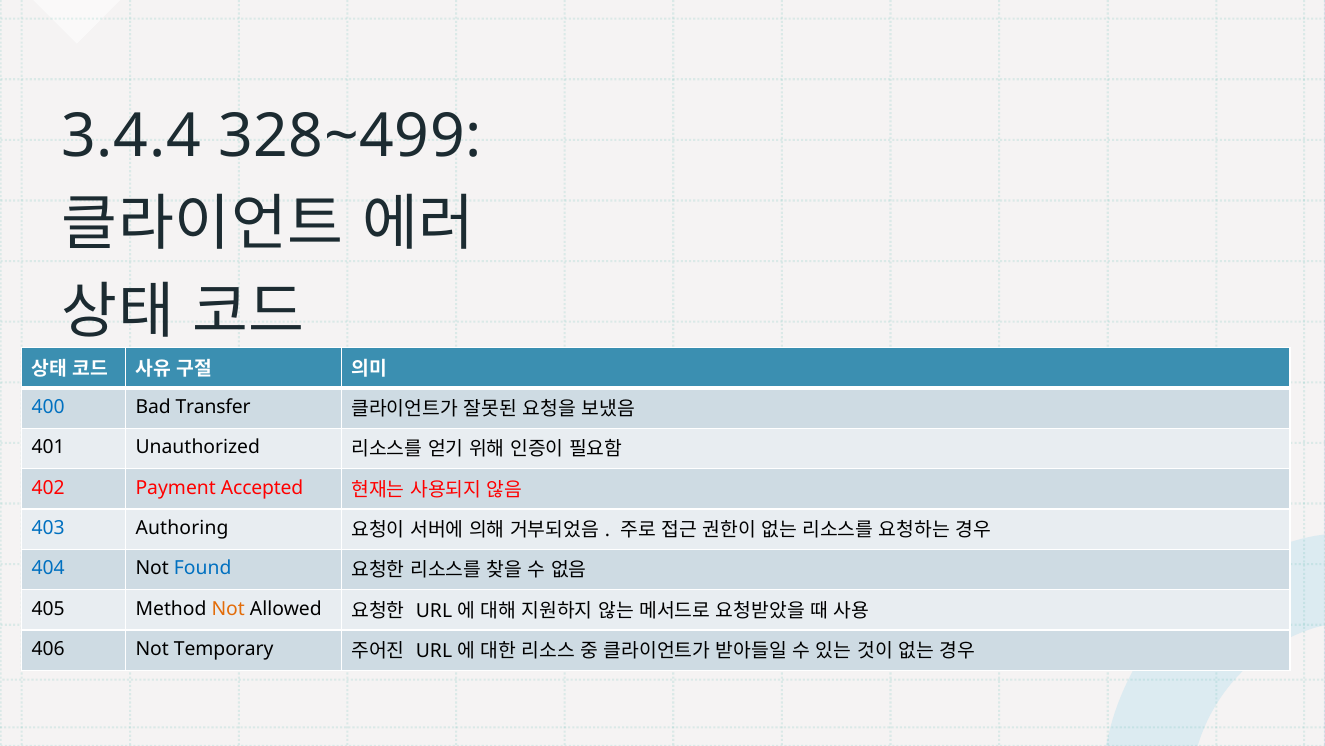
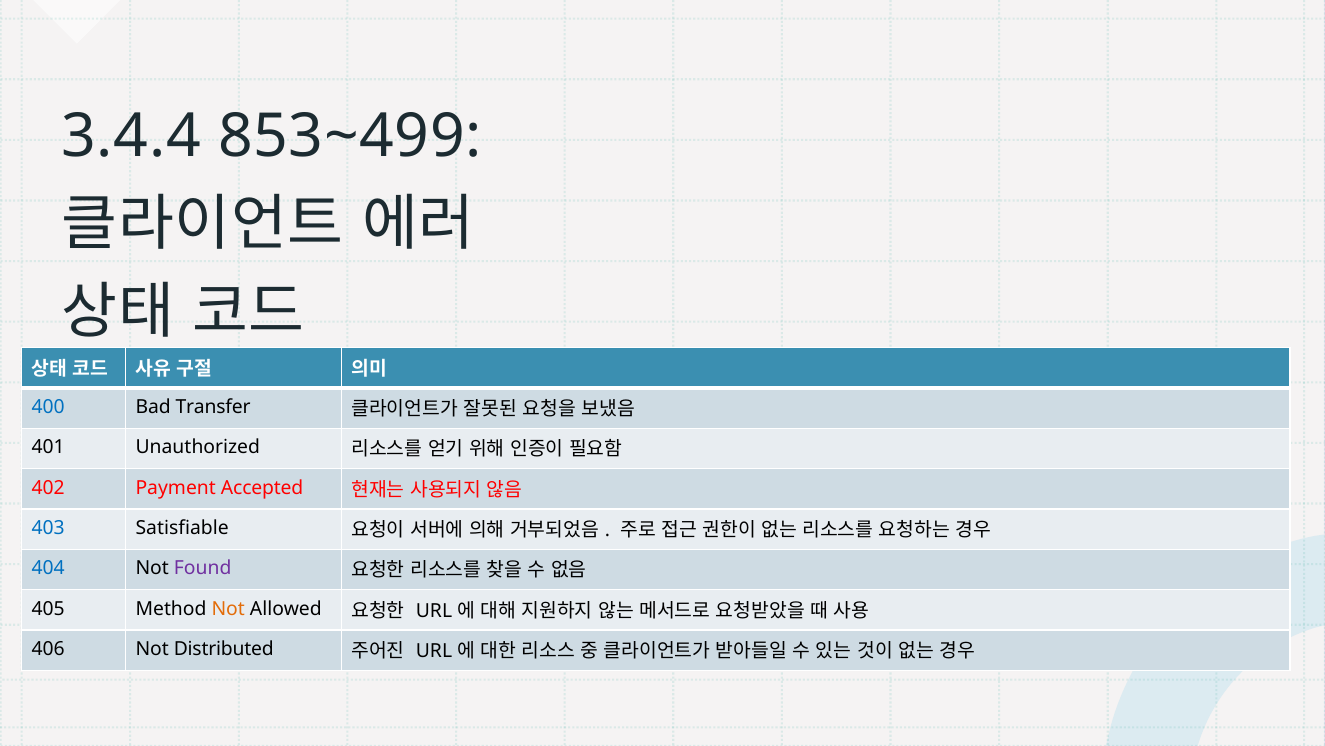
328~499: 328~499 -> 853~499
Authoring: Authoring -> Satisfiable
Found colour: blue -> purple
Temporary: Temporary -> Distributed
